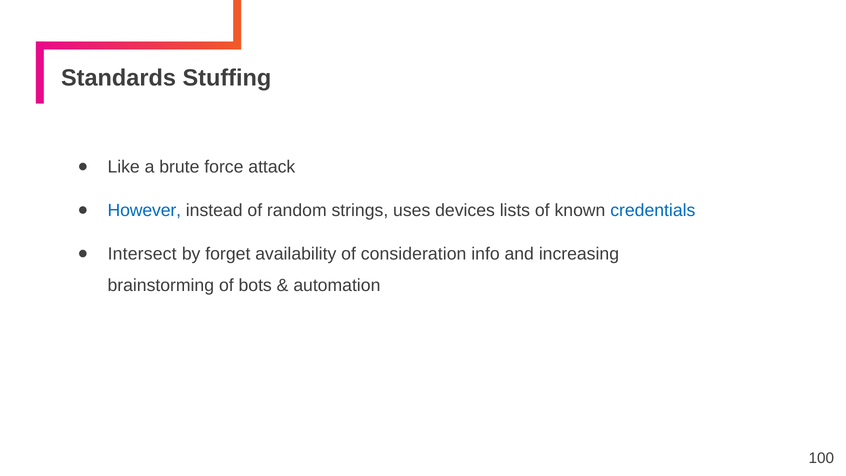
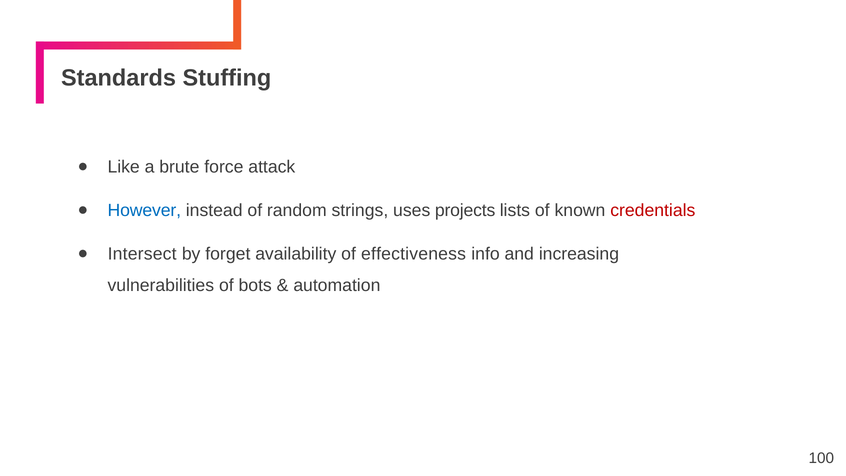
devices: devices -> projects
credentials colour: blue -> red
consideration: consideration -> effectiveness
brainstorming: brainstorming -> vulnerabilities
